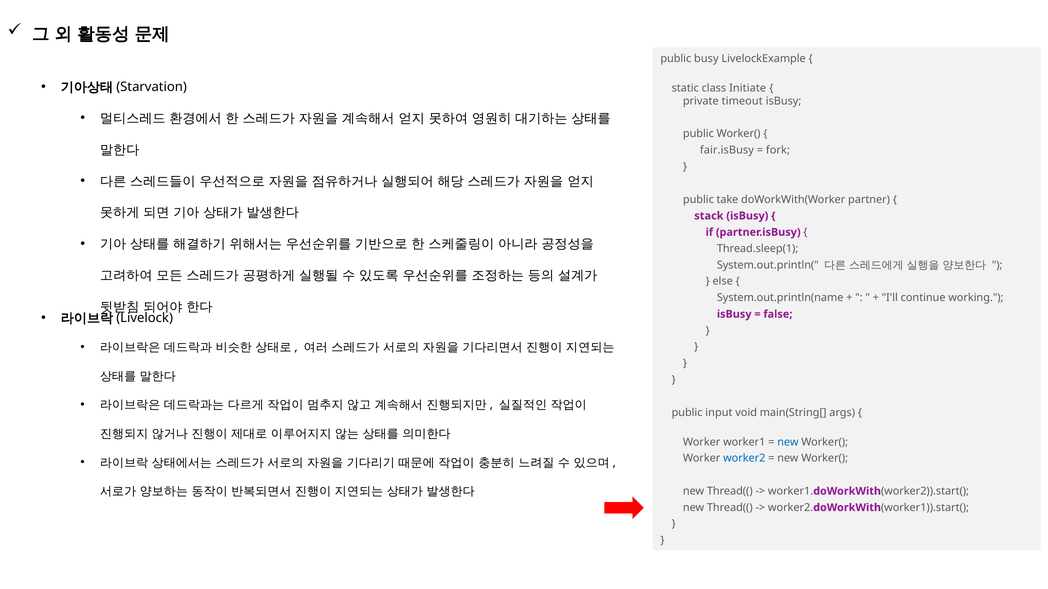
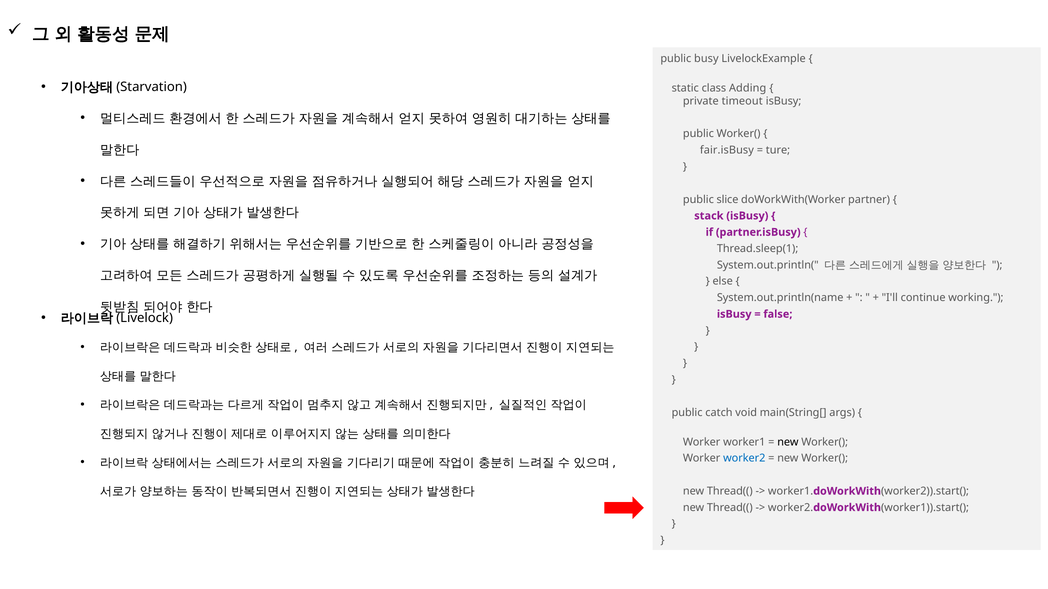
Initiate: Initiate -> Adding
fork: fork -> ture
take: take -> slice
input: input -> catch
new at (788, 442) colour: blue -> black
